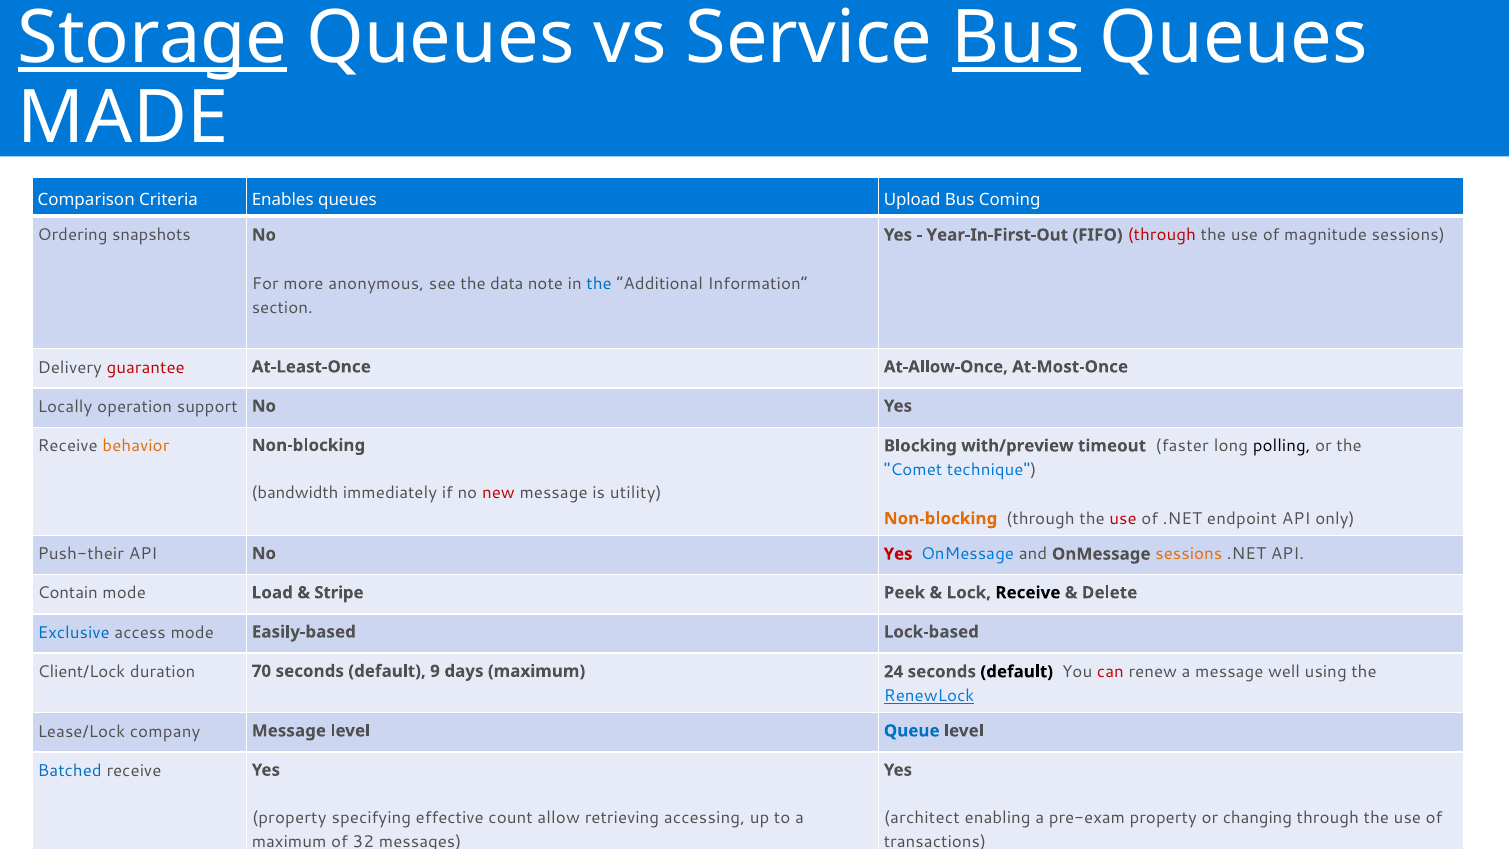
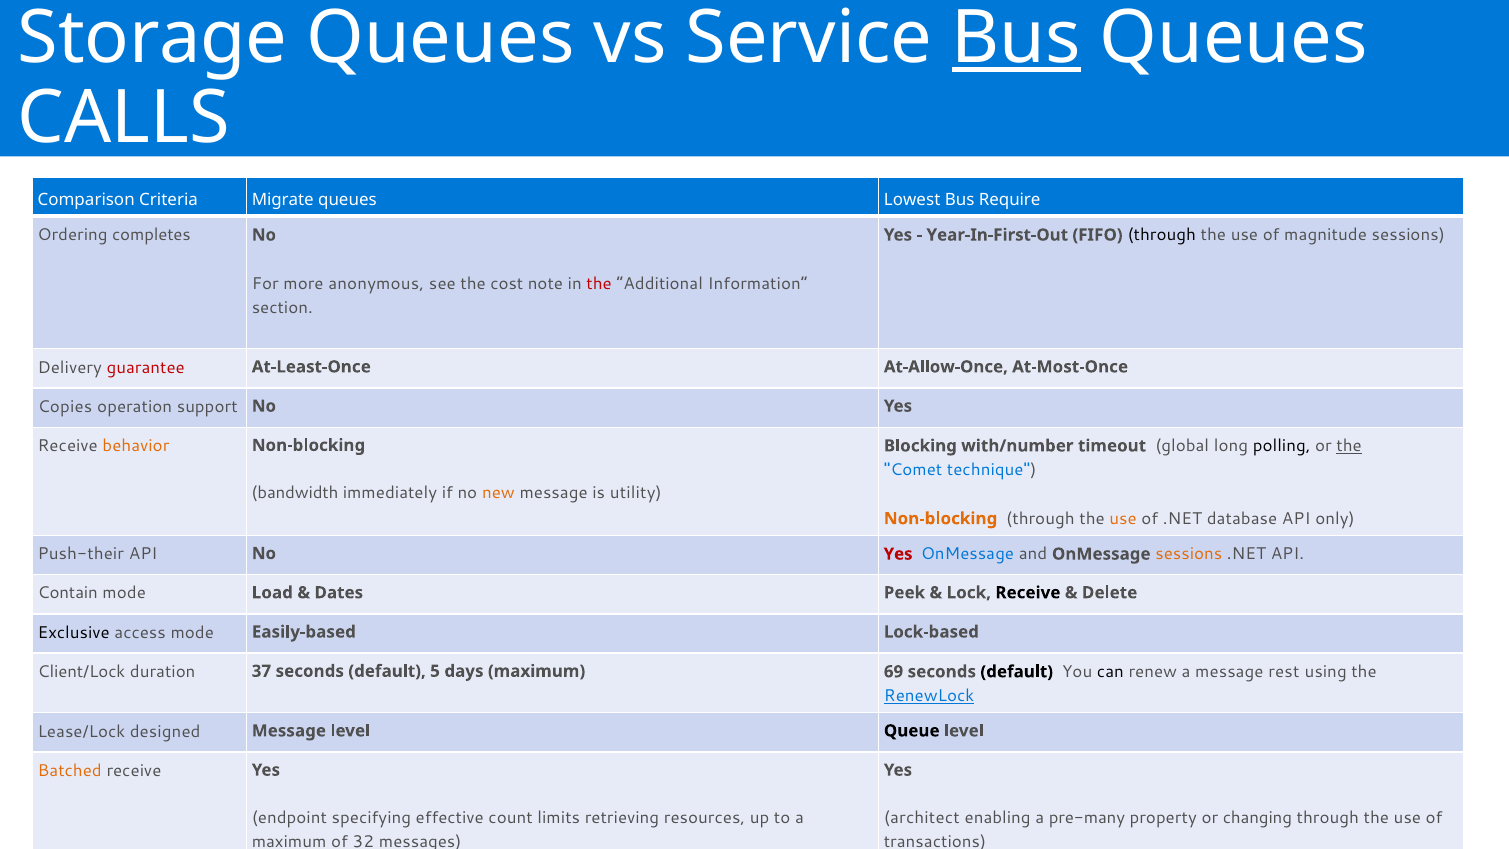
Storage underline: present -> none
MADE: MADE -> CALLS
Enables: Enables -> Migrate
Upload: Upload -> Lowest
Coming: Coming -> Require
snapshots: snapshots -> completes
through at (1162, 235) colour: red -> black
data: data -> cost
the at (599, 283) colour: blue -> red
Locally: Locally -> Copies
with/preview: with/preview -> with/number
faster: faster -> global
the at (1349, 446) underline: none -> present
new colour: red -> orange
use at (1123, 518) colour: red -> orange
endpoint: endpoint -> database
Stripe: Stripe -> Dates
Exclusive colour: blue -> black
70: 70 -> 37
9: 9 -> 5
24: 24 -> 69
can colour: red -> black
well: well -> rest
company: company -> designed
Queue colour: blue -> black
Batched at (70, 770) colour: blue -> orange
property at (289, 818): property -> endpoint
allow: allow -> limits
accessing: accessing -> resources
pre-exam: pre-exam -> pre-many
